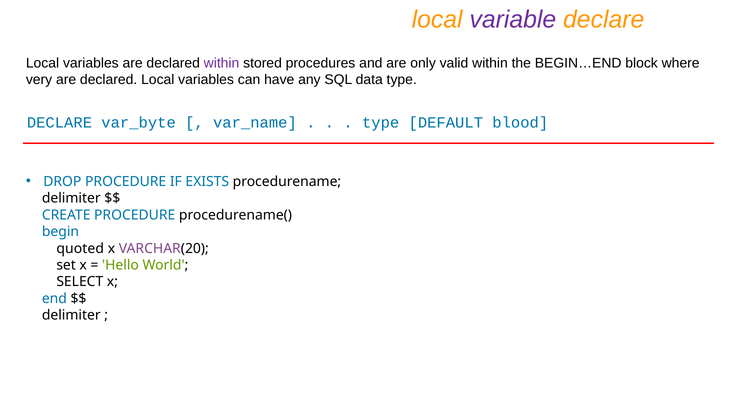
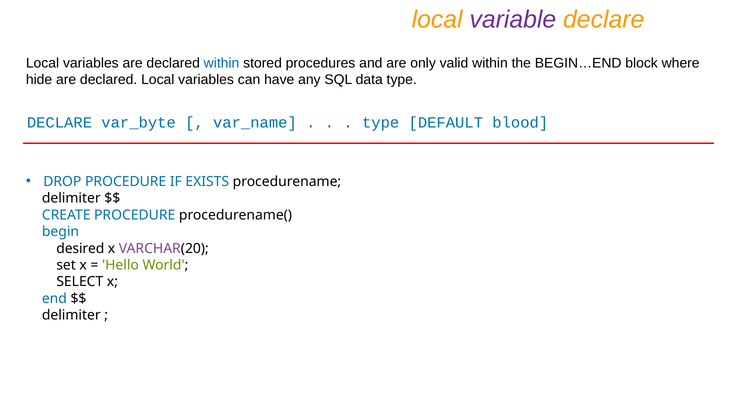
within at (222, 63) colour: purple -> blue
very: very -> hide
quoted: quoted -> desired
